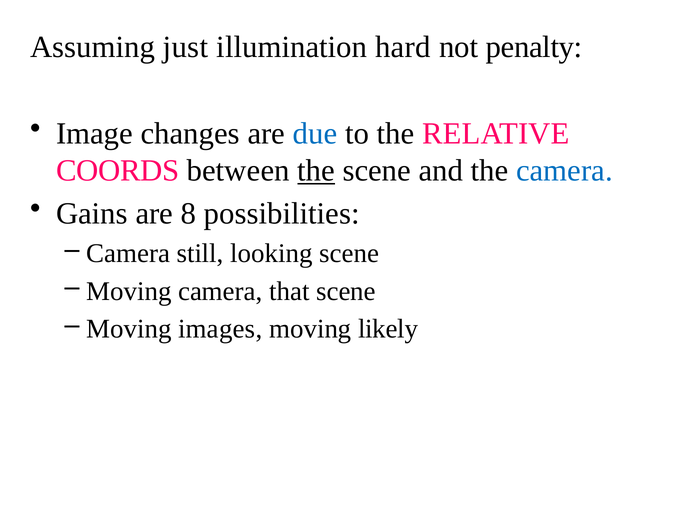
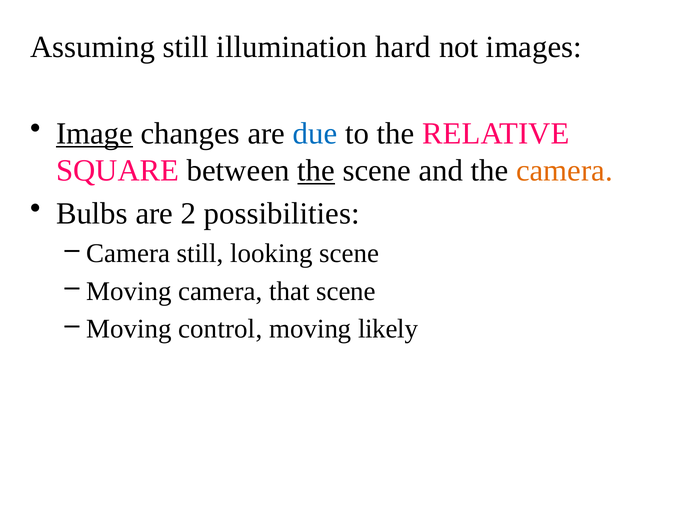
Assuming just: just -> still
penalty: penalty -> images
Image underline: none -> present
COORDS: COORDS -> SQUARE
camera at (564, 170) colour: blue -> orange
Gains: Gains -> Bulbs
8: 8 -> 2
images: images -> control
